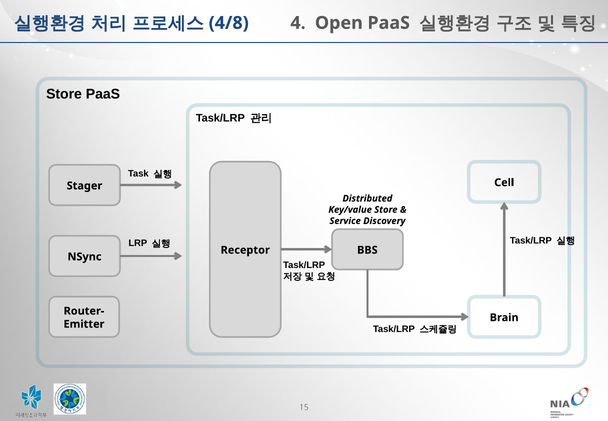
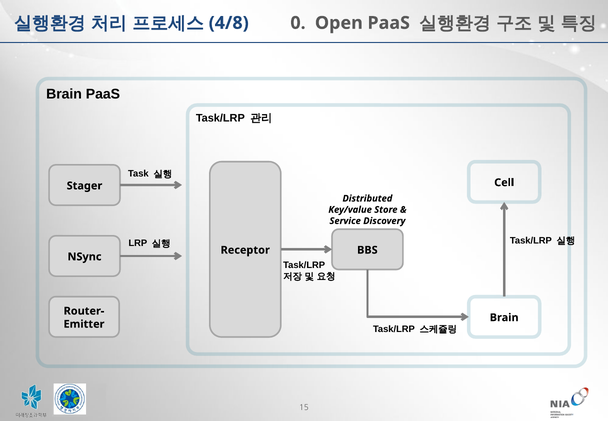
4: 4 -> 0
Store at (64, 94): Store -> Brain
